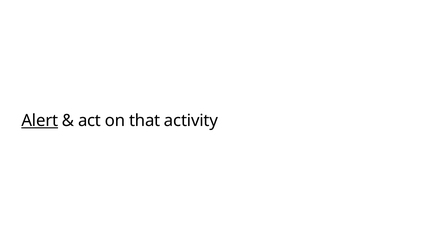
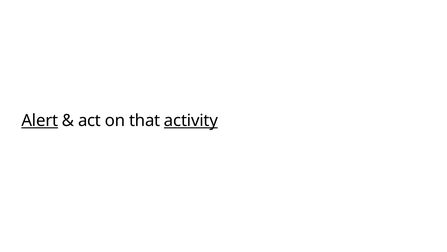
activity underline: none -> present
